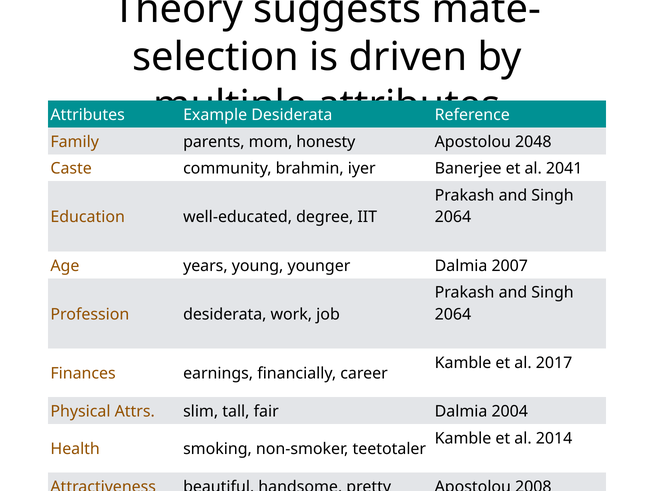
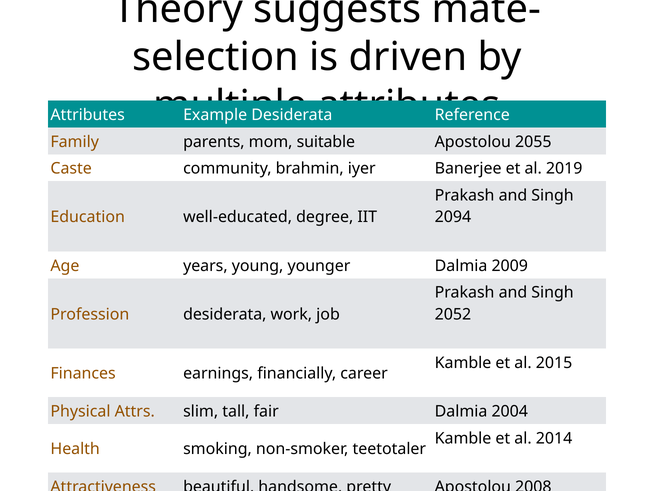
honesty at (326, 142): honesty -> suitable
2048: 2048 -> 2055
2041: 2041 -> 2019
2064 at (453, 217): 2064 -> 2094
2007: 2007 -> 2009
2064 at (453, 314): 2064 -> 2052
2017: 2017 -> 2015
